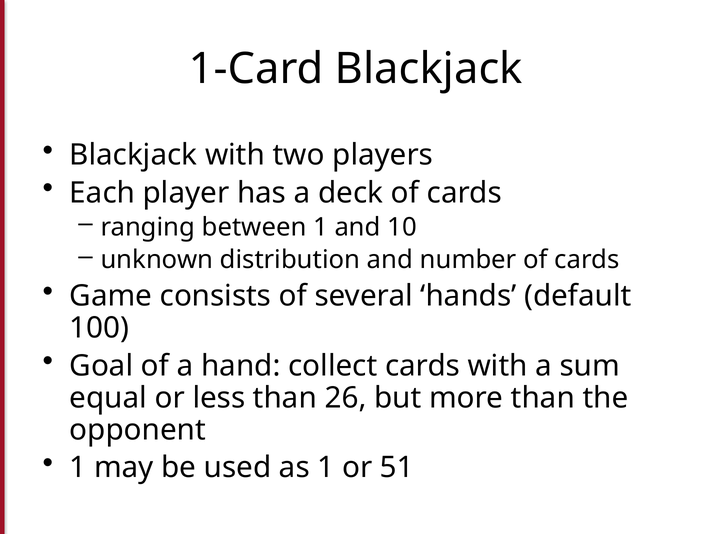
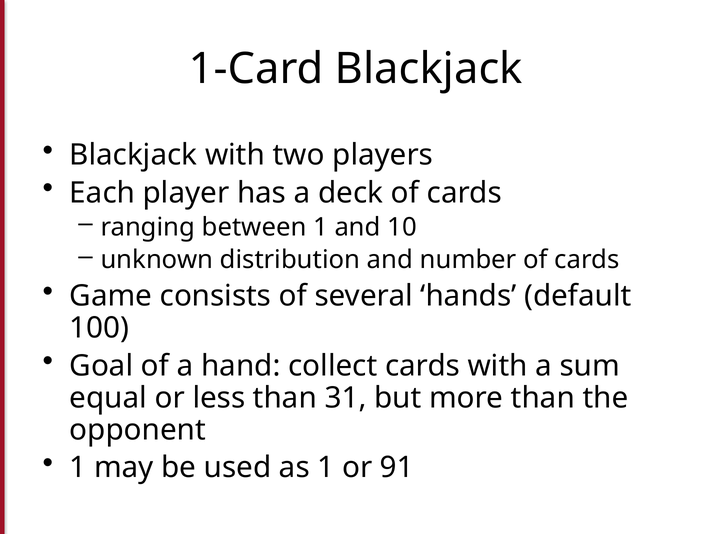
26: 26 -> 31
51: 51 -> 91
